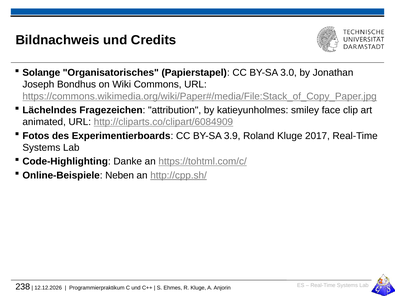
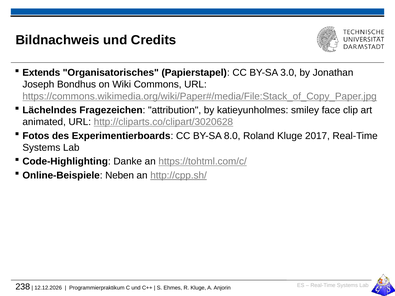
Solange: Solange -> Extends
http://cliparts.co/clipart/6084909: http://cliparts.co/clipart/6084909 -> http://cliparts.co/clipart/3020628
3.9: 3.9 -> 8.0
